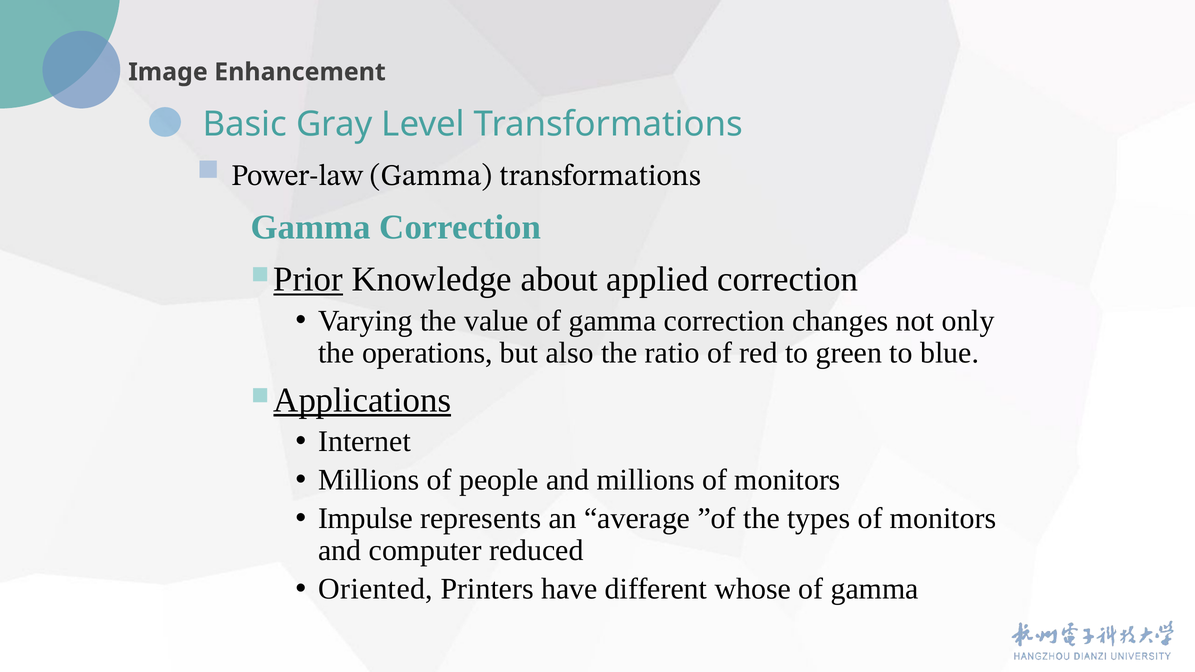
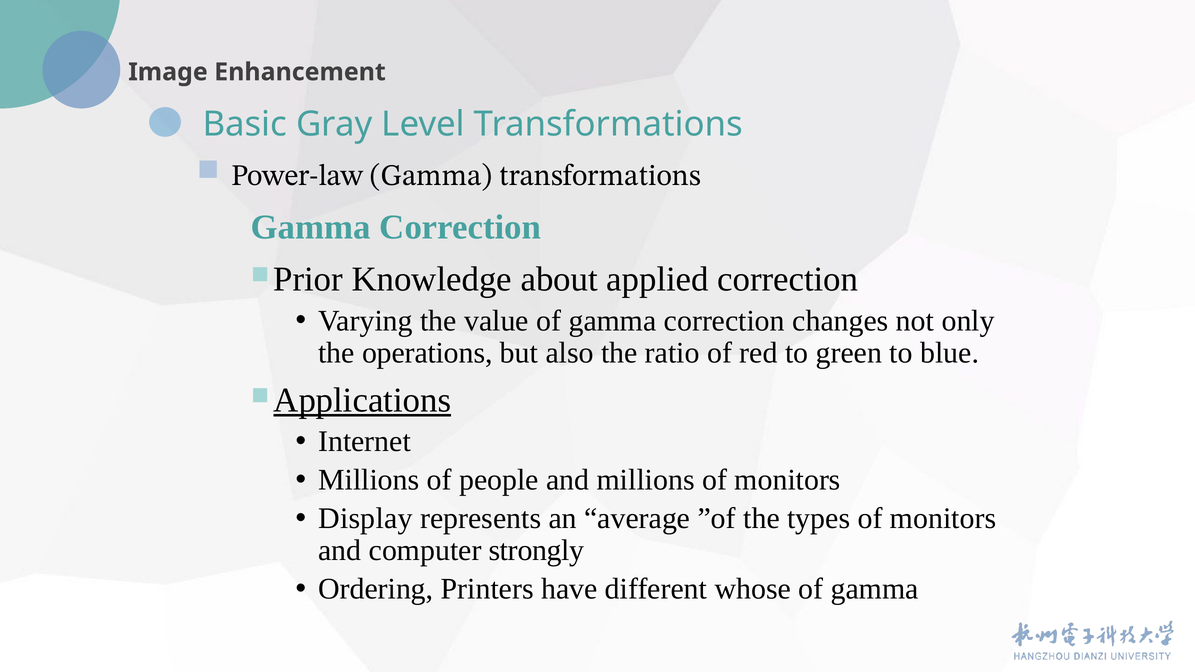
Prior underline: present -> none
Impulse: Impulse -> Display
reduced: reduced -> strongly
Oriented: Oriented -> Ordering
